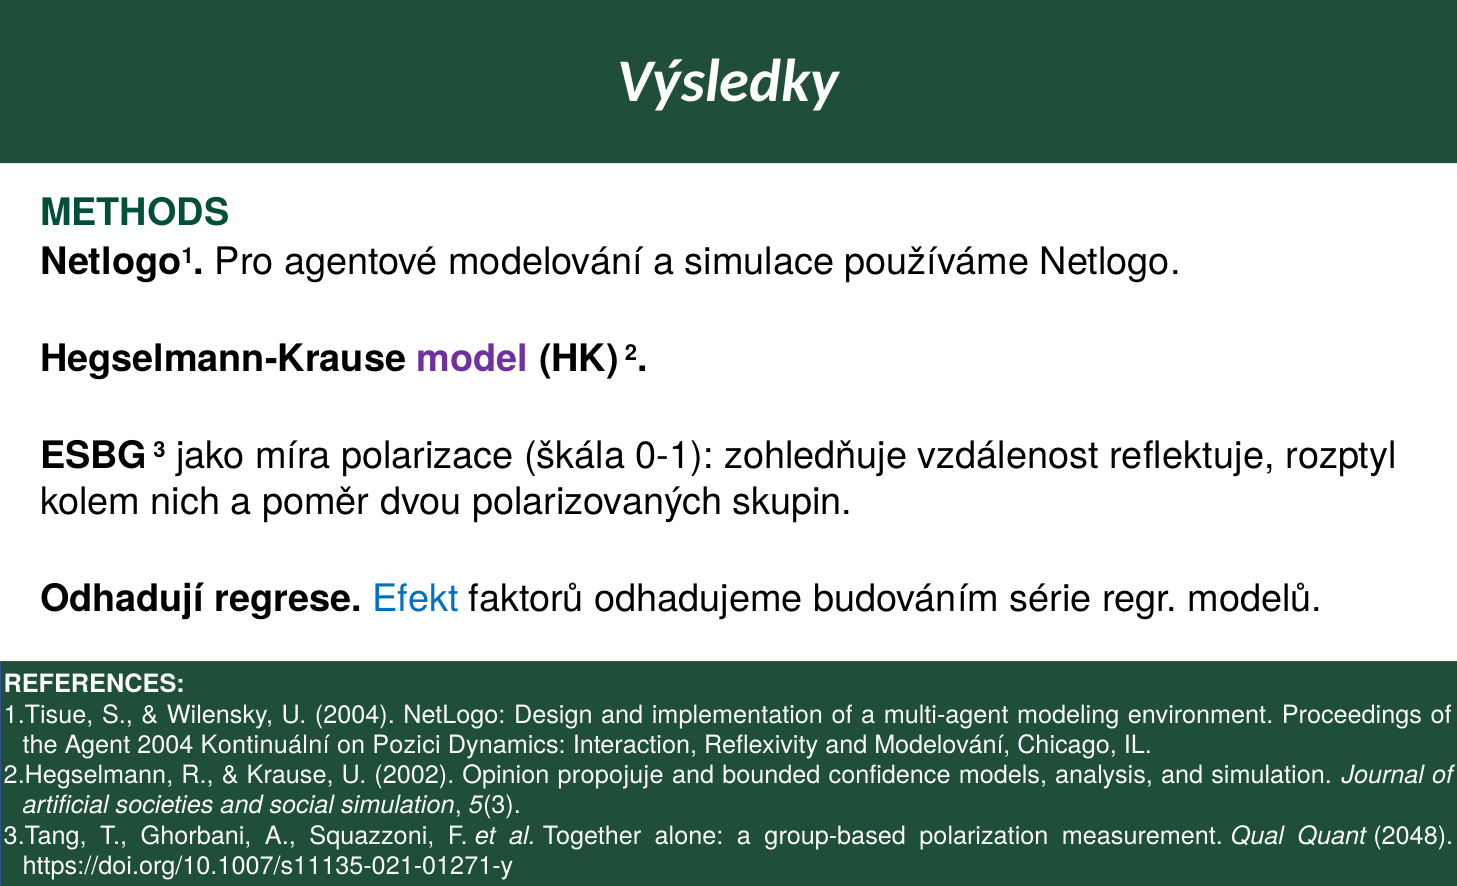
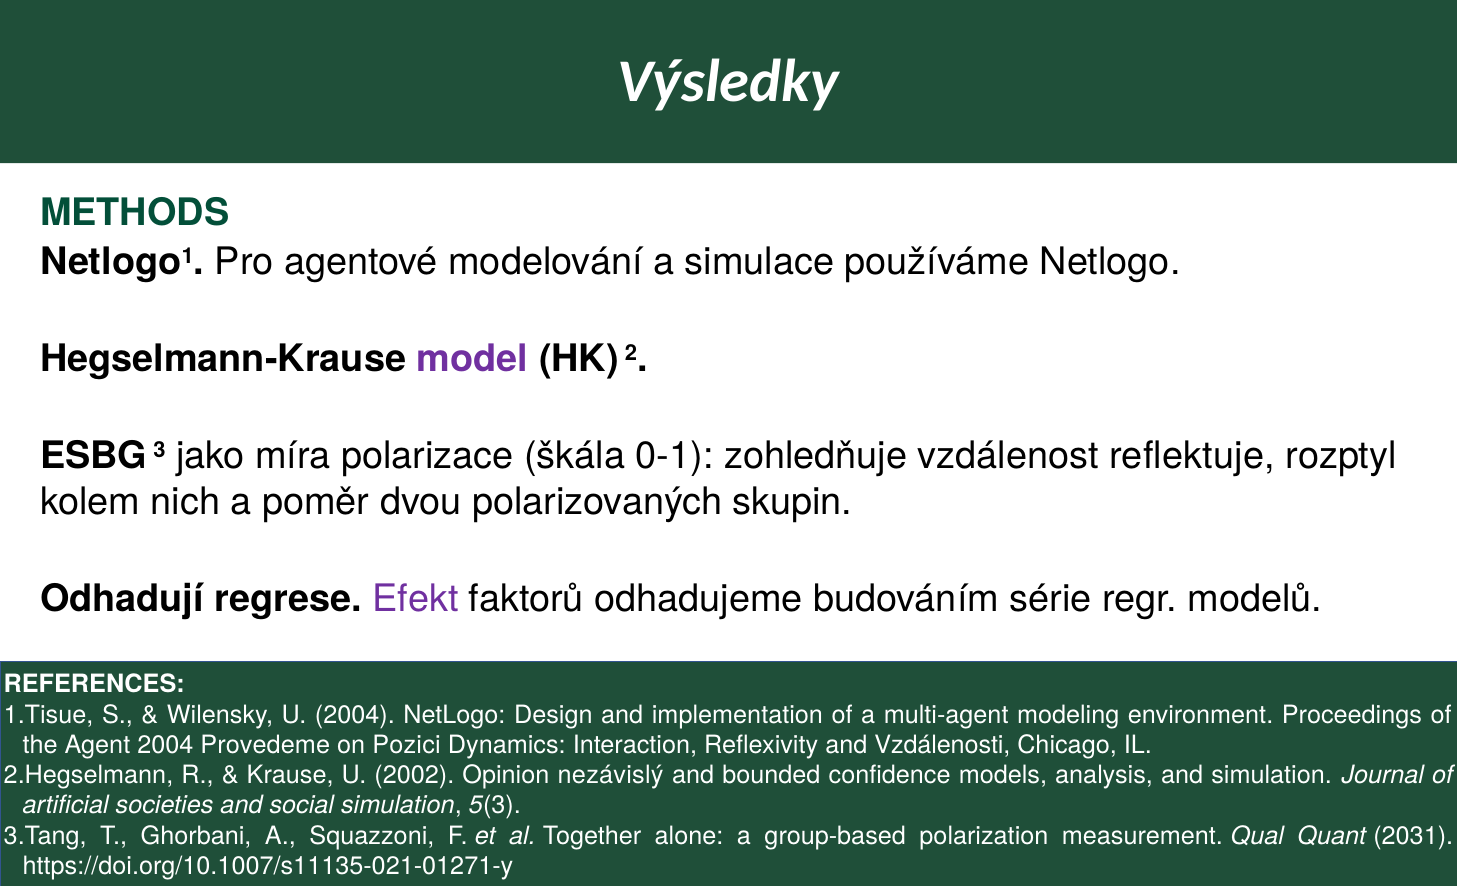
Efekt colour: blue -> purple
Kontinuální: Kontinuální -> Provedeme
and Modelování: Modelování -> Vzdálenosti
propojuje: propojuje -> nezávislý
2048: 2048 -> 2031
